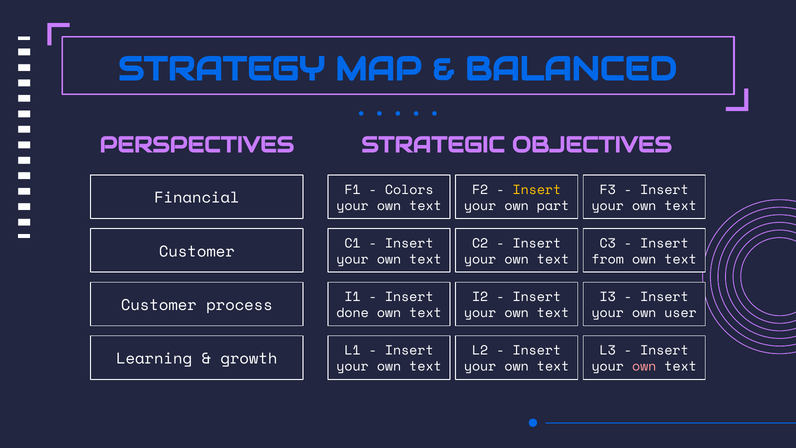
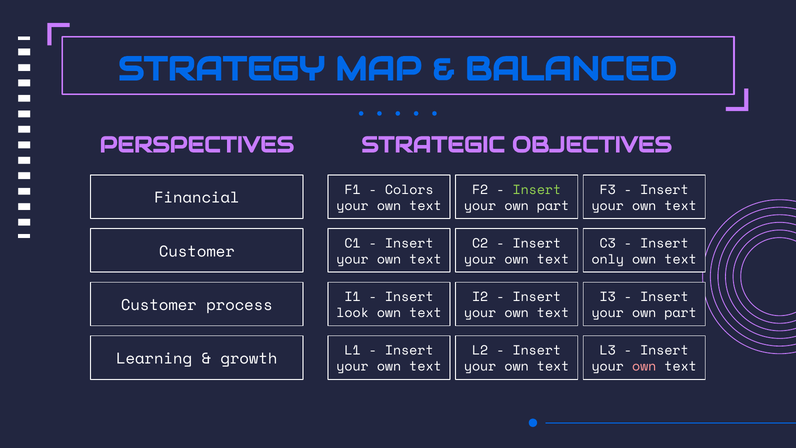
Insert at (537, 190) colour: yellow -> light green
from: from -> only
done: done -> look
user at (681, 313): user -> part
